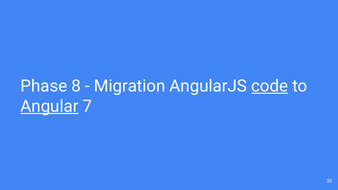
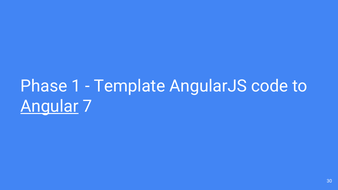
8: 8 -> 1
Migration: Migration -> Template
code underline: present -> none
